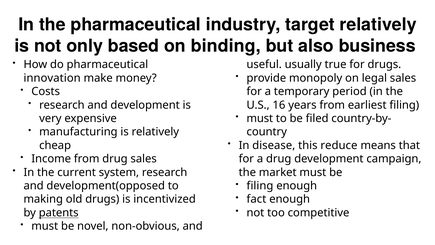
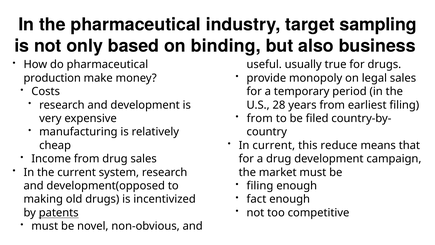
target relatively: relatively -> sampling
innovation: innovation -> production
16: 16 -> 28
must at (260, 118): must -> from
In disease: disease -> current
